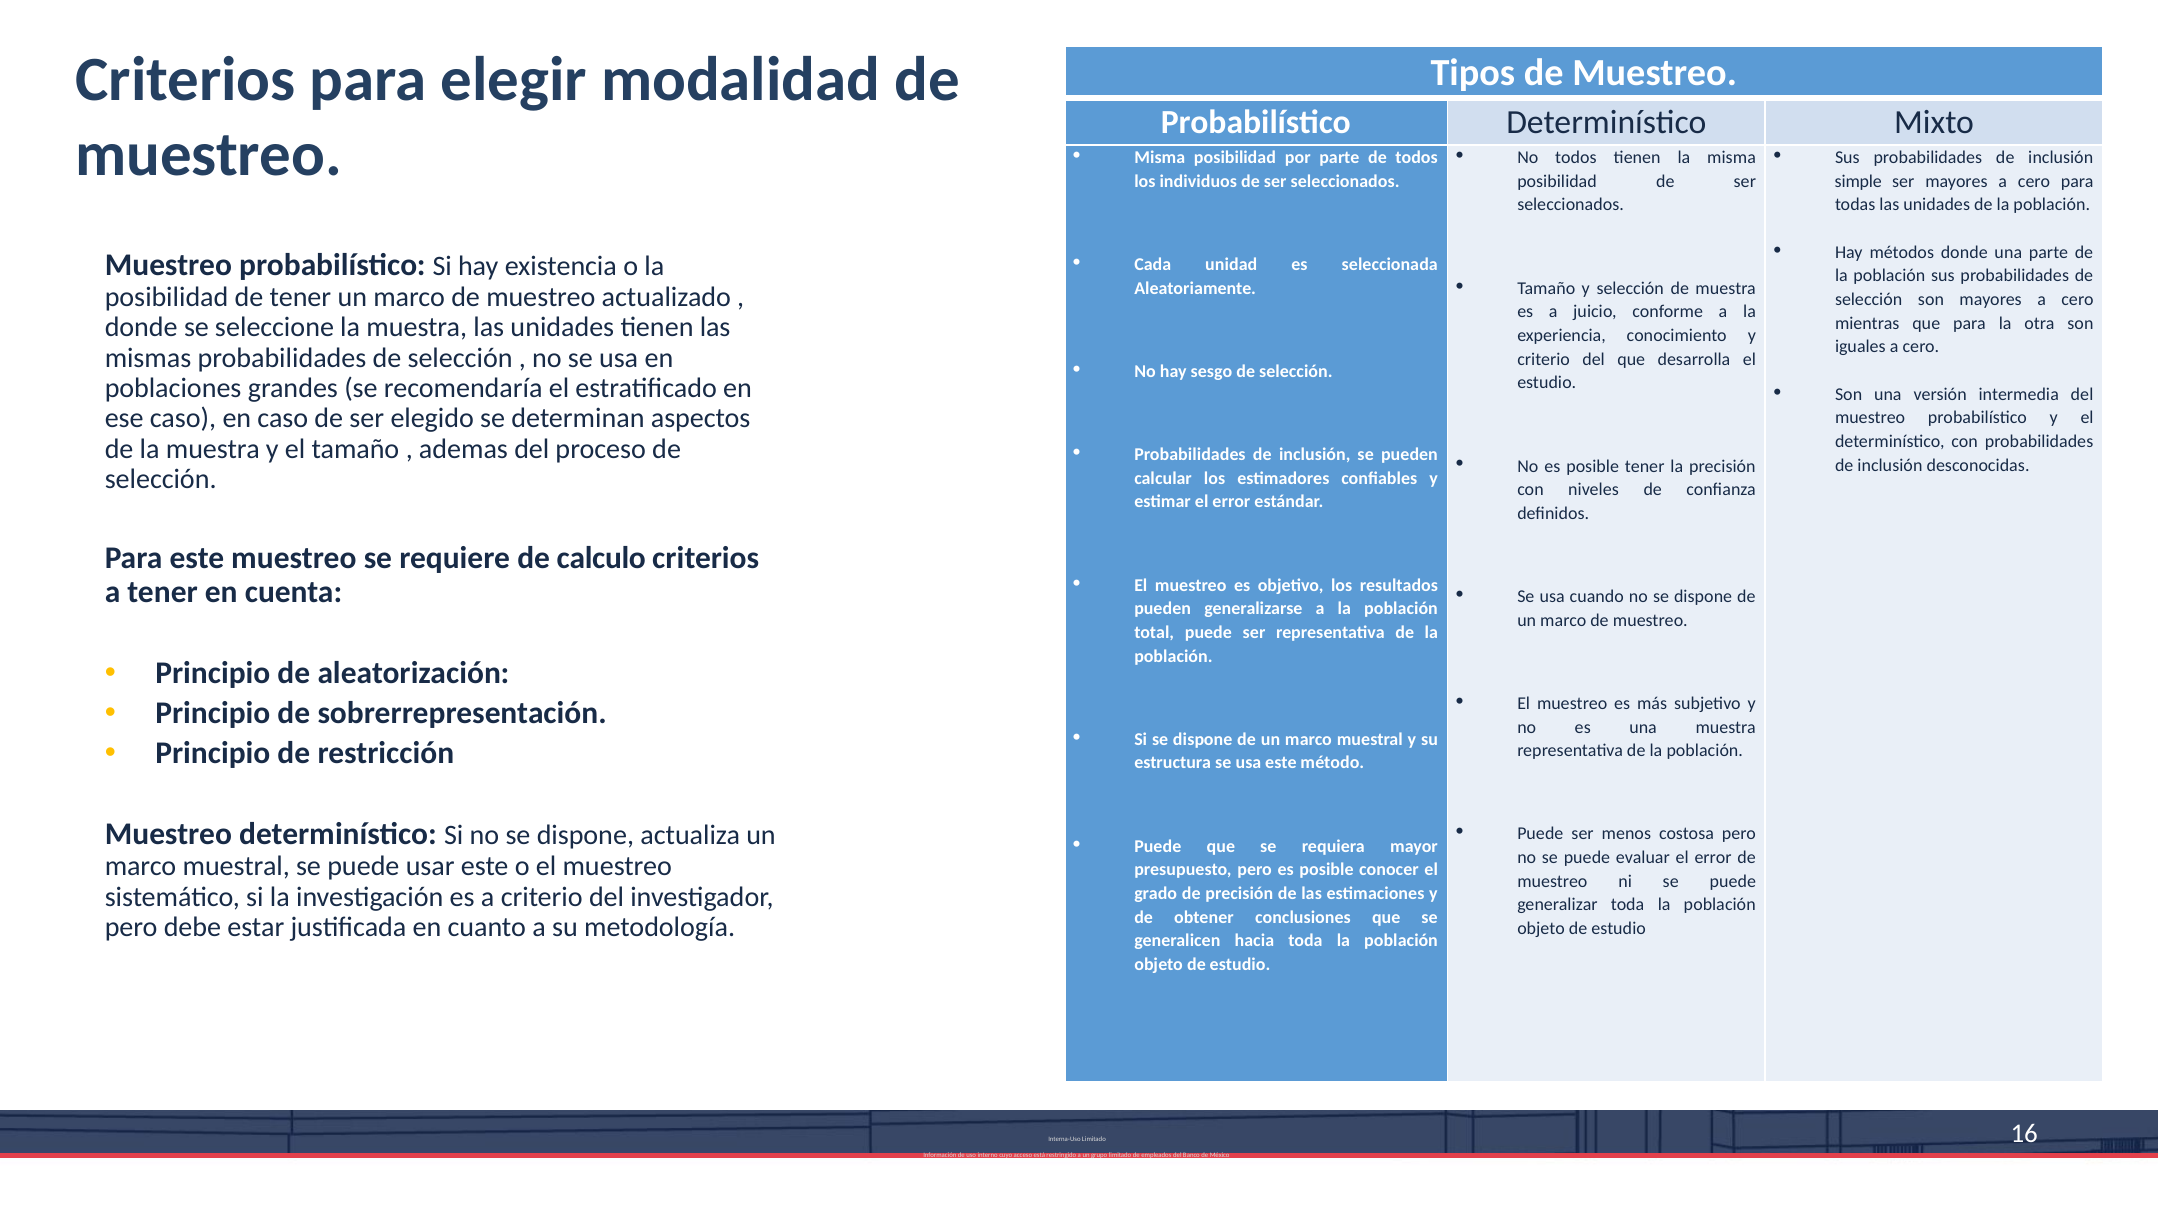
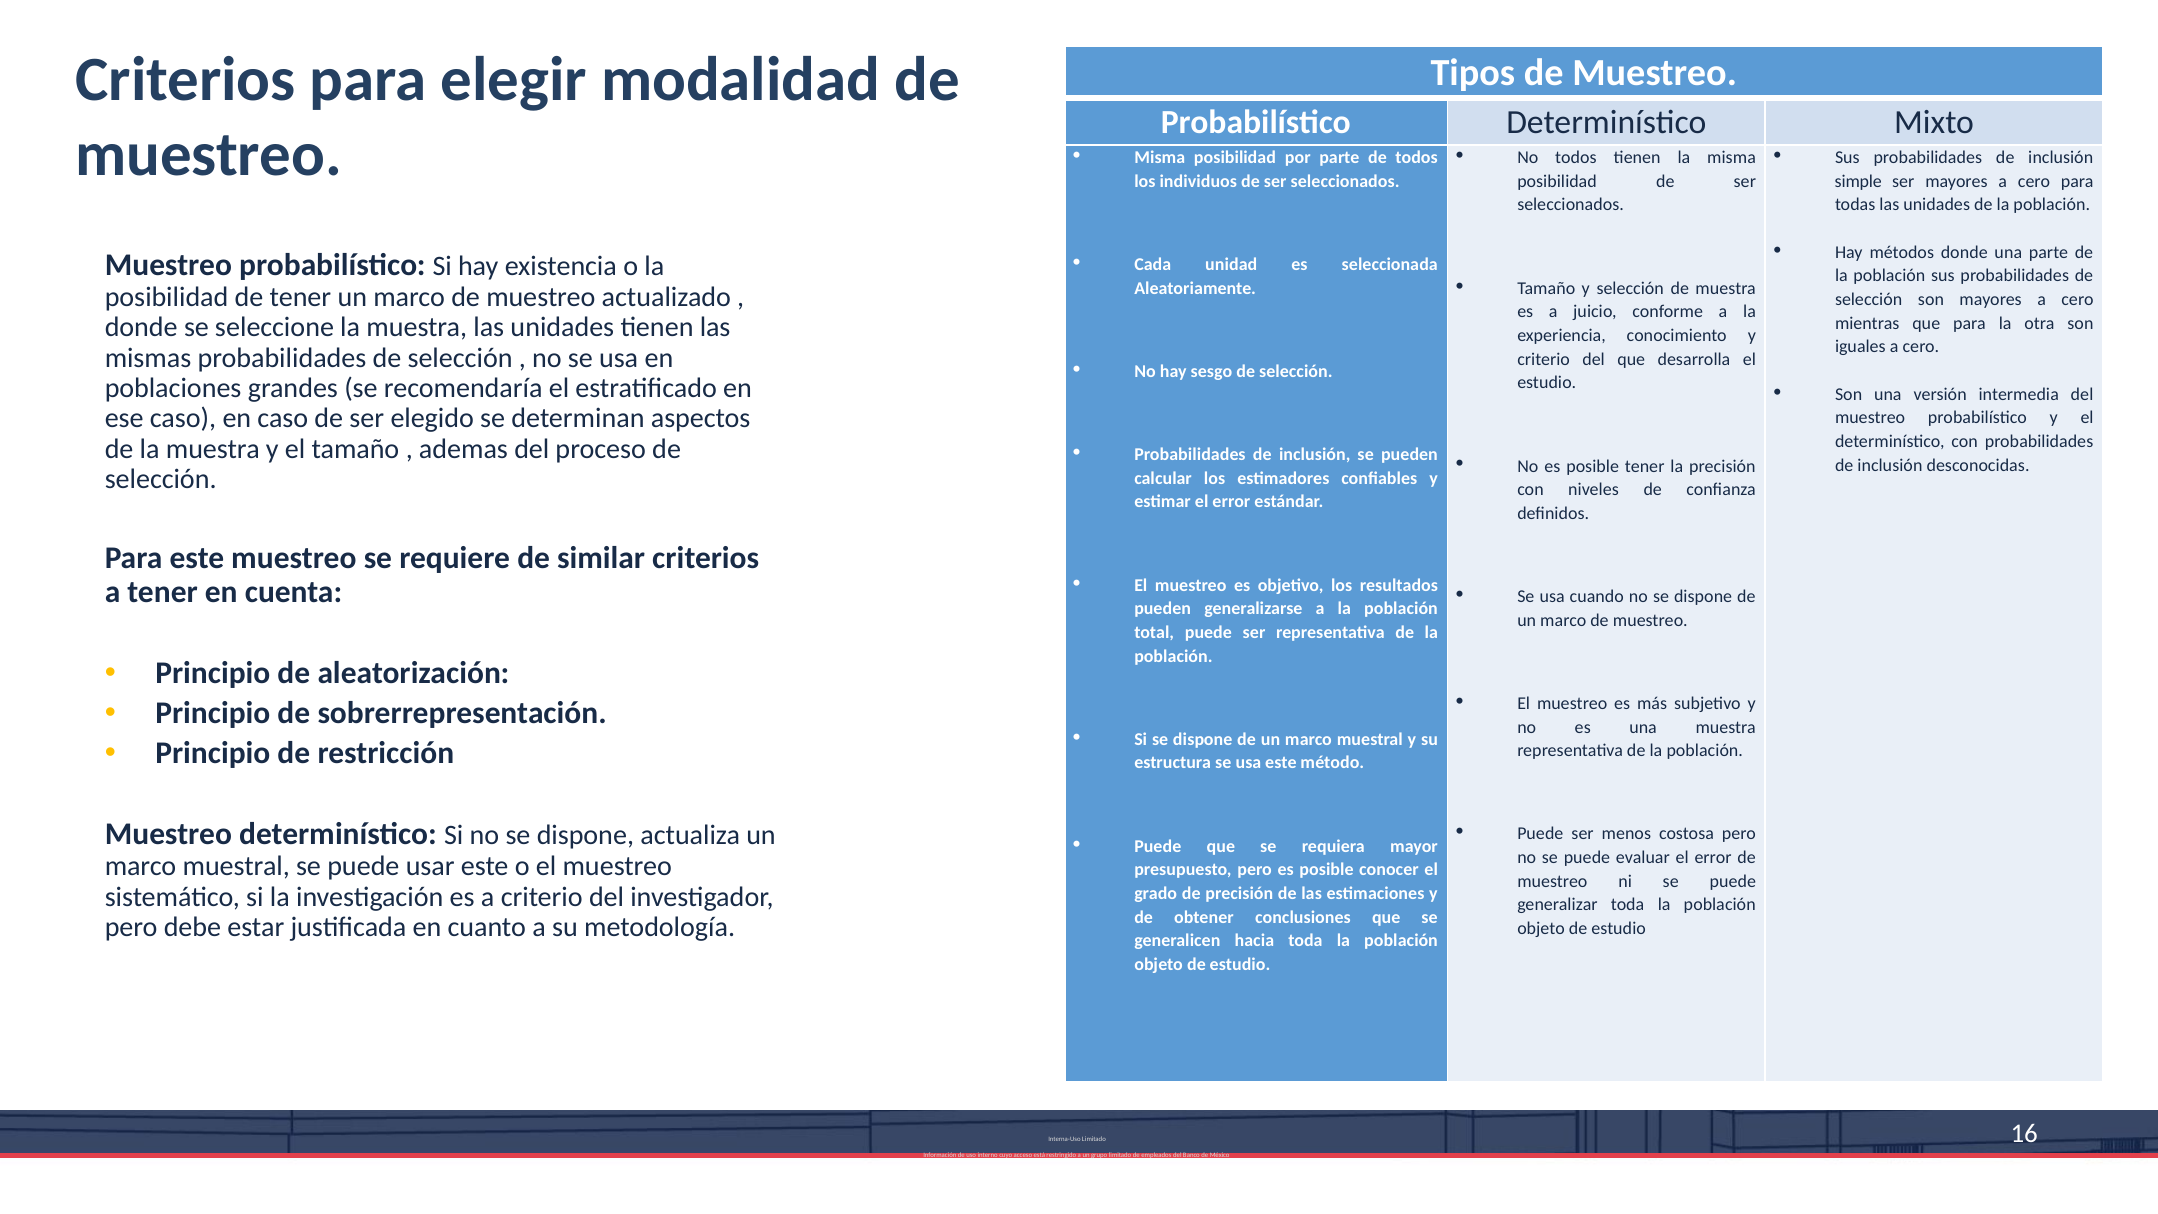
calculo: calculo -> similar
